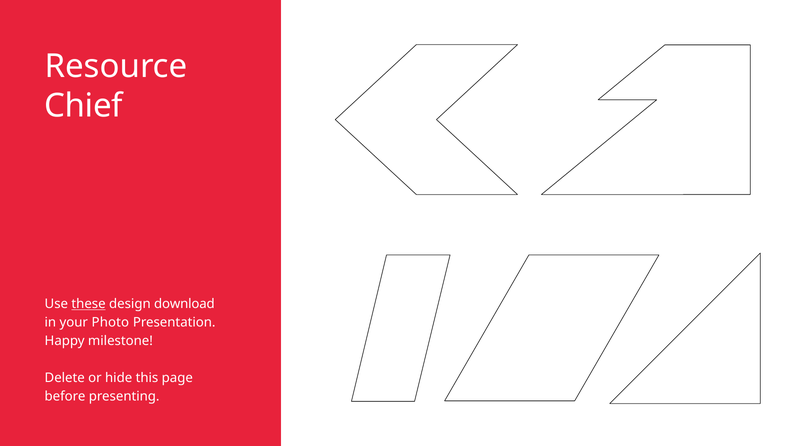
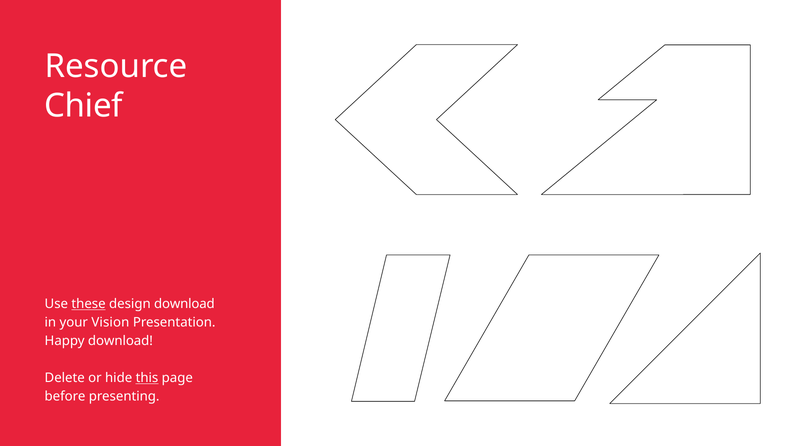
Photo: Photo -> Vision
Happy milestone: milestone -> download
this underline: none -> present
